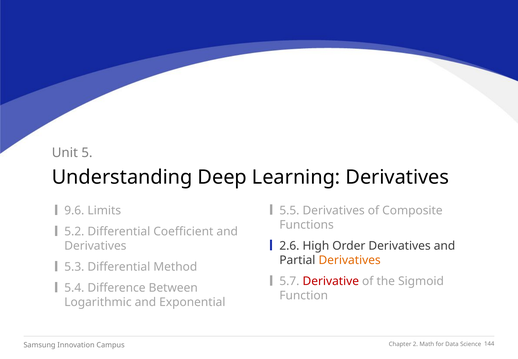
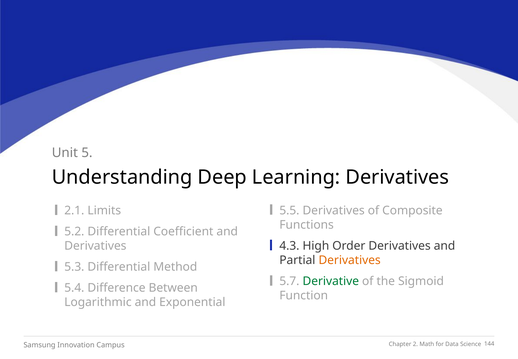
9.6: 9.6 -> 2.1
2.6: 2.6 -> 4.3
Derivative colour: red -> green
